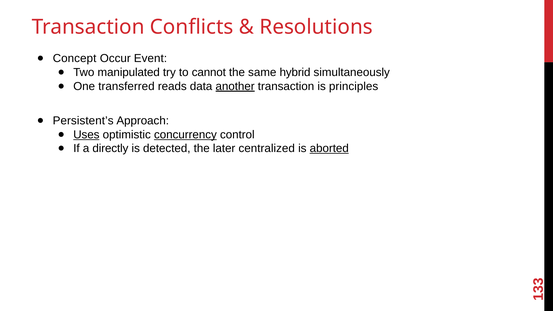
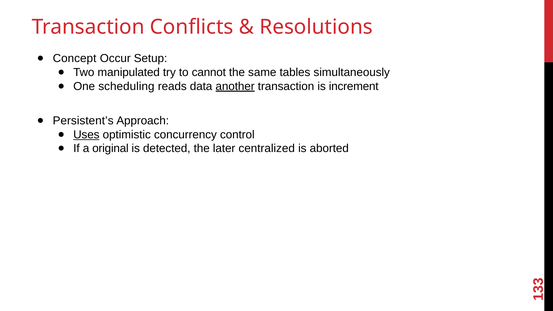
Event: Event -> Setup
hybrid: hybrid -> tables
transferred: transferred -> scheduling
principles: principles -> increment
concurrency underline: present -> none
directly: directly -> original
aborted underline: present -> none
